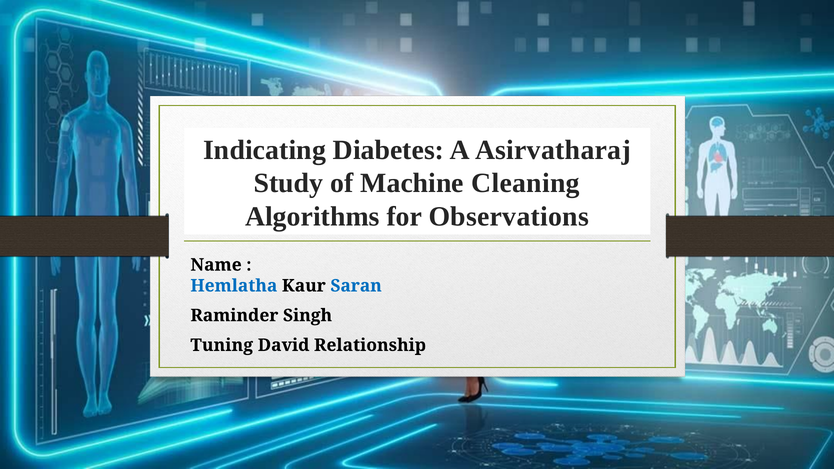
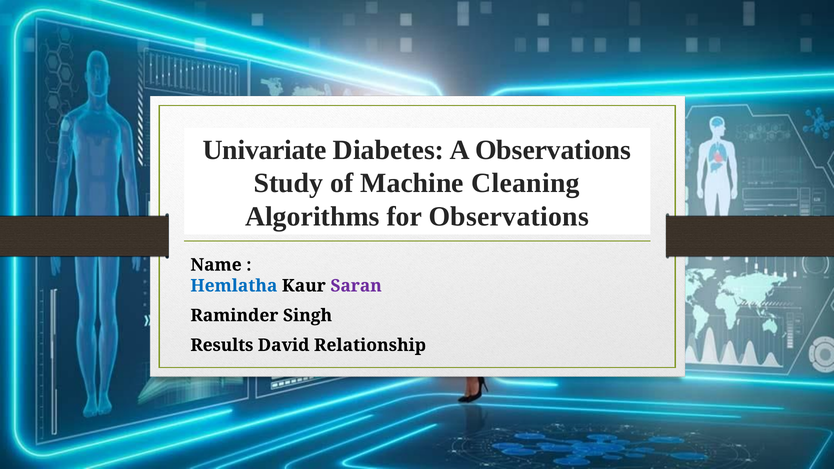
Indicating: Indicating -> Univariate
A Asirvatharaj: Asirvatharaj -> Observations
Saran colour: blue -> purple
Tuning: Tuning -> Results
